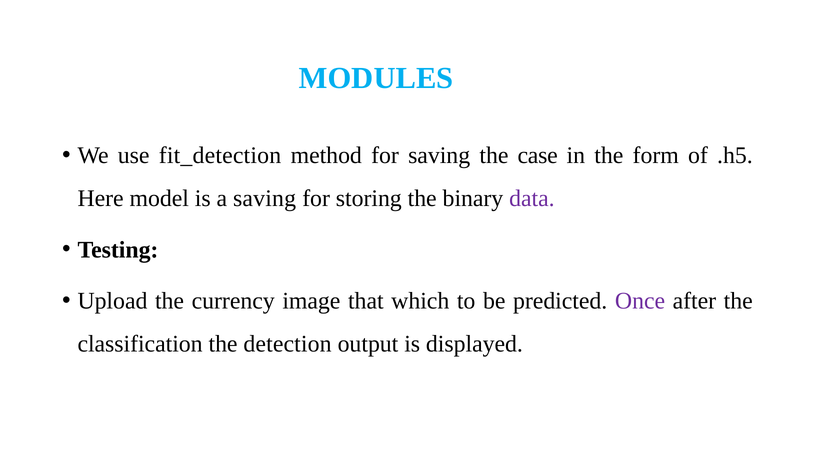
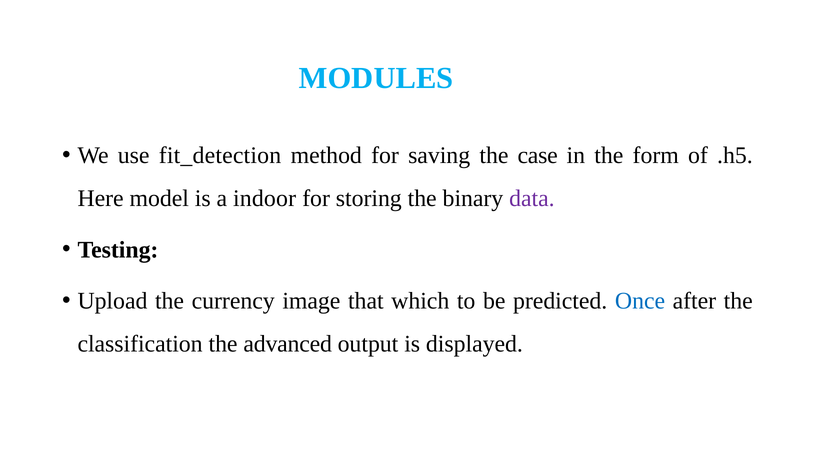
a saving: saving -> indoor
Once colour: purple -> blue
detection: detection -> advanced
